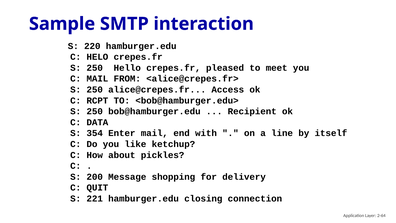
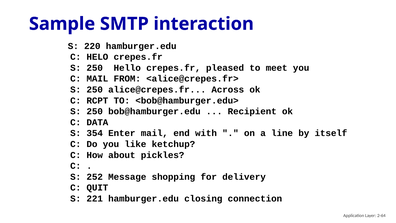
Access: Access -> Across
200: 200 -> 252
